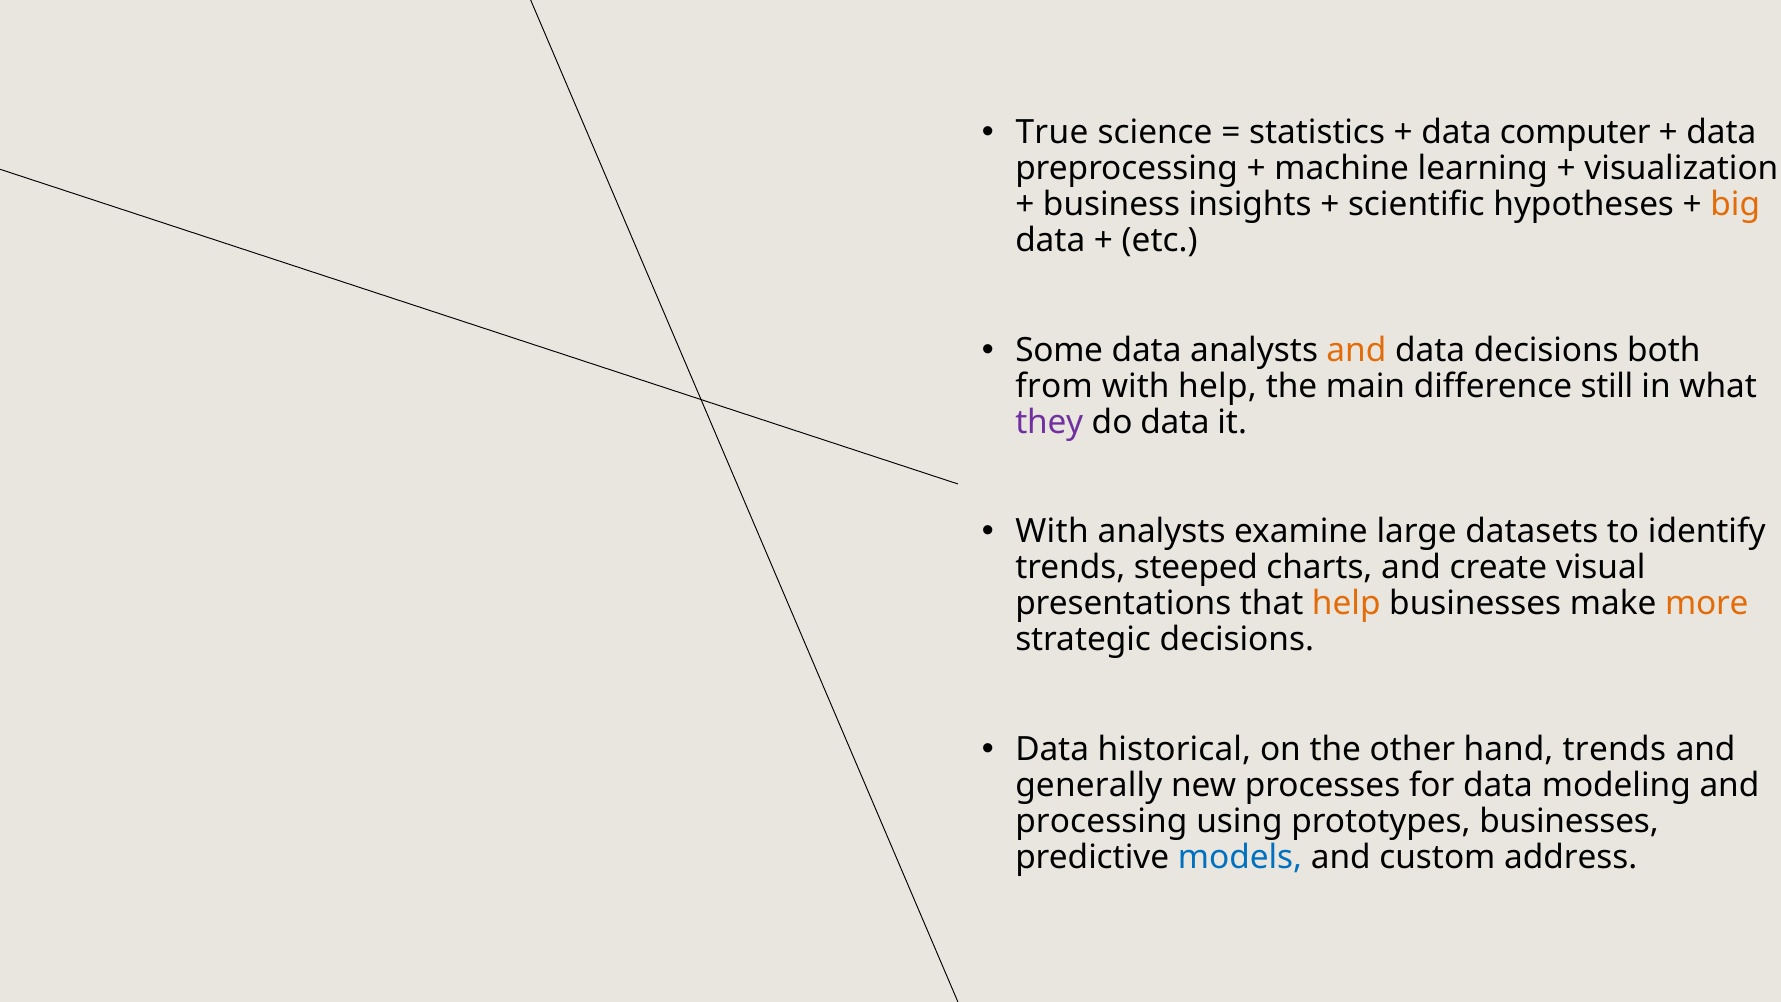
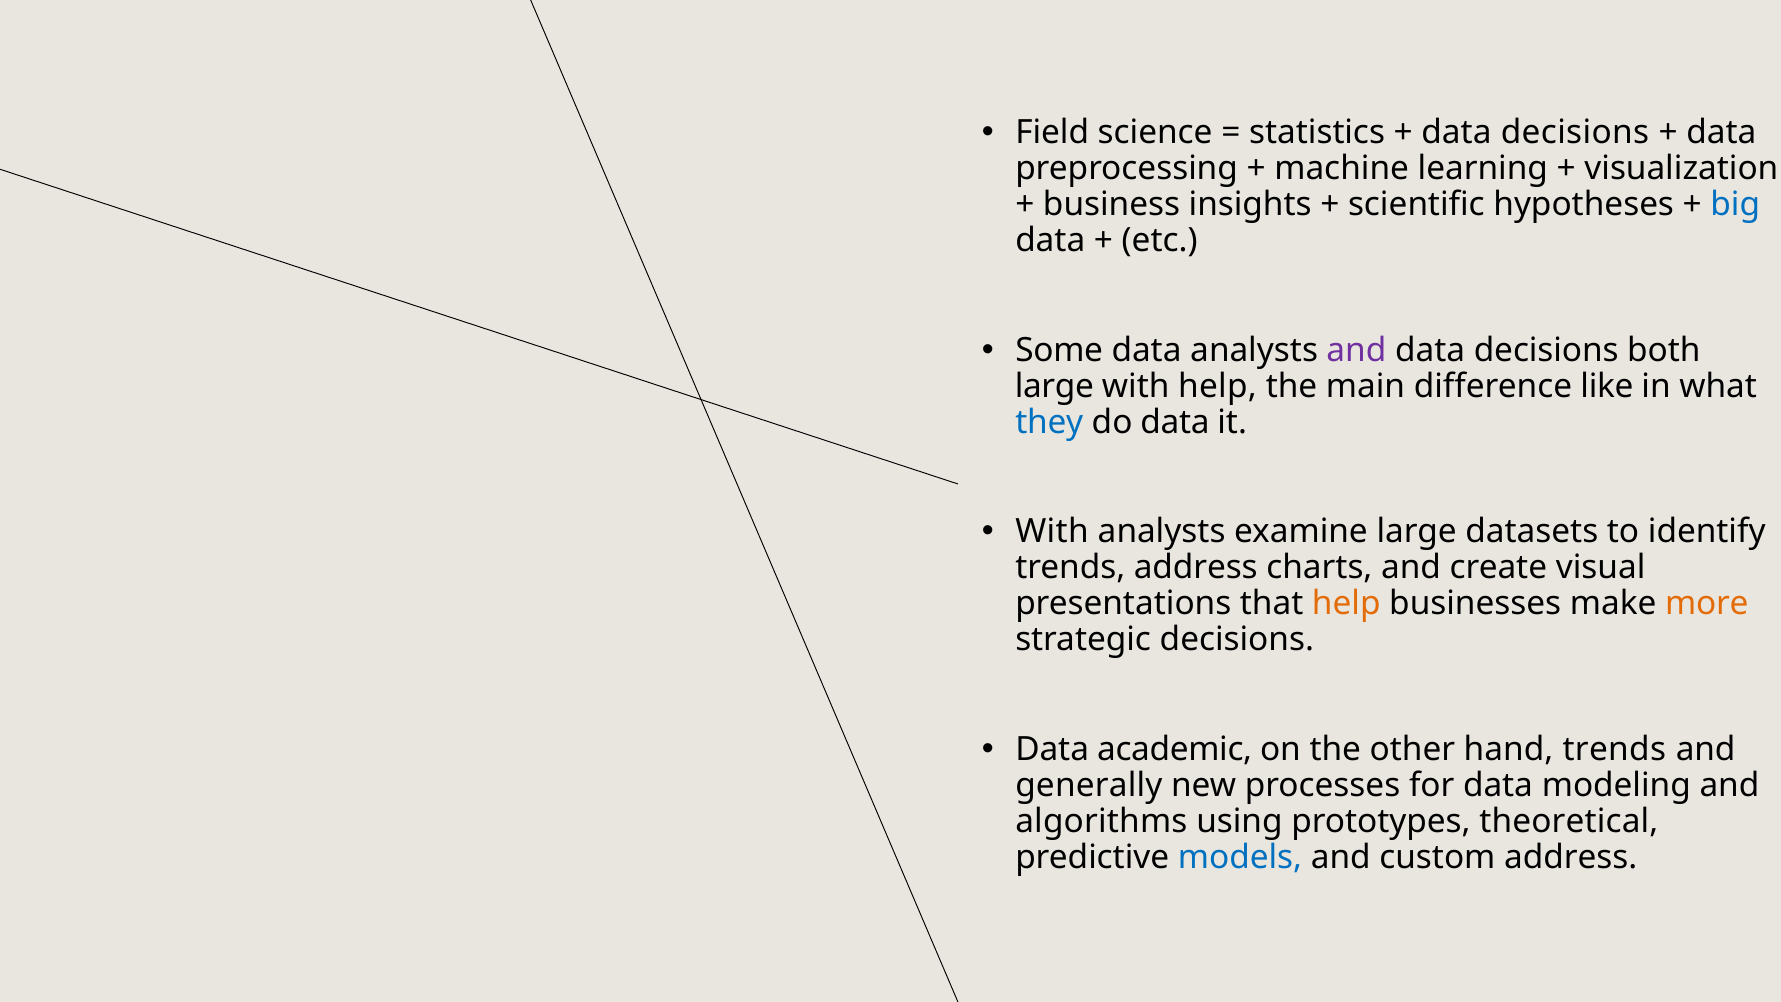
True: True -> Field
computer at (1575, 133): computer -> decisions
big colour: orange -> blue
and at (1356, 350) colour: orange -> purple
from at (1054, 386): from -> large
still: still -> like
they colour: purple -> blue
trends steeped: steeped -> address
historical: historical -> academic
processing: processing -> algorithms
prototypes businesses: businesses -> theoretical
